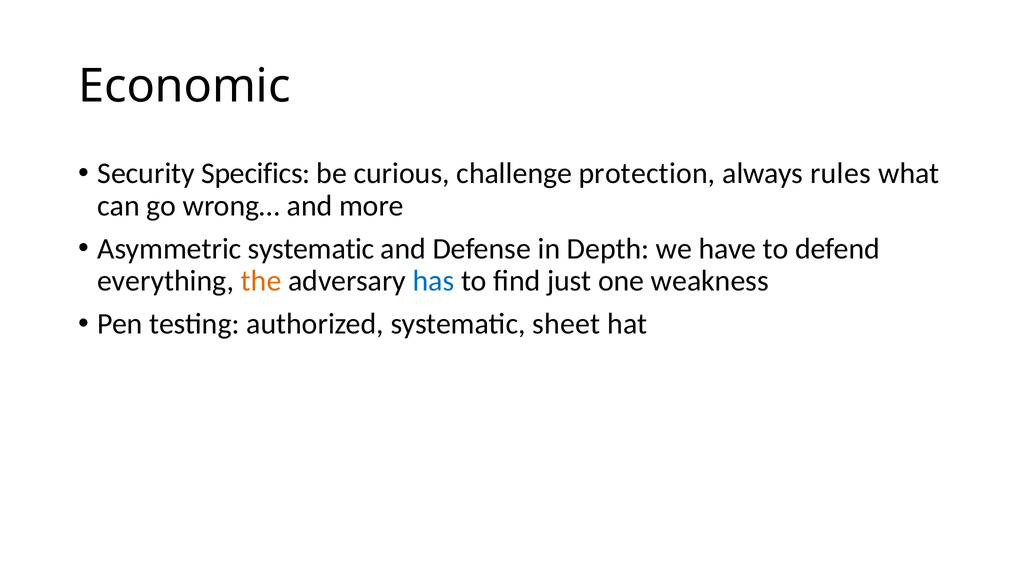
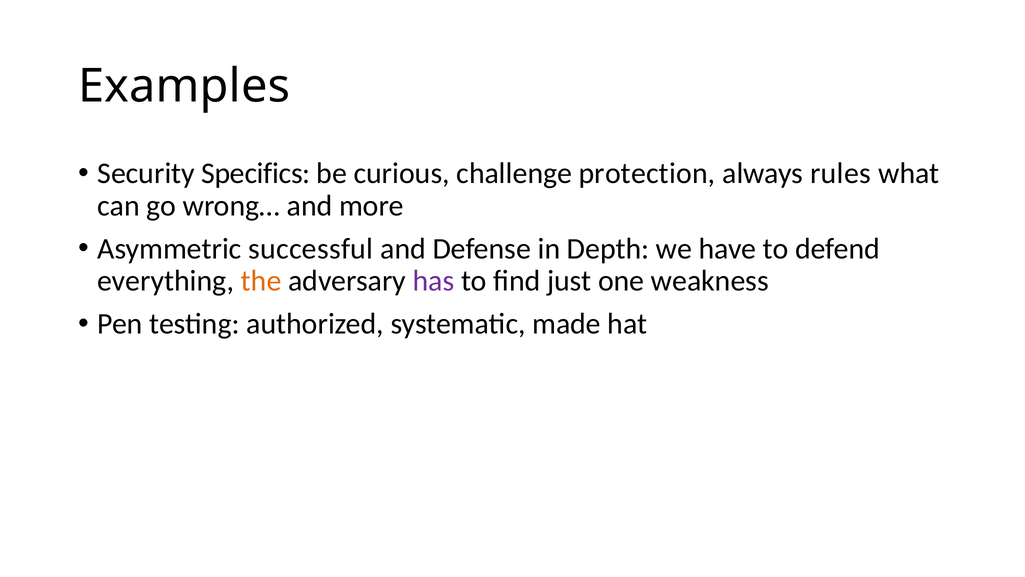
Economic: Economic -> Examples
Asymmetric systematic: systematic -> successful
has colour: blue -> purple
sheet: sheet -> made
